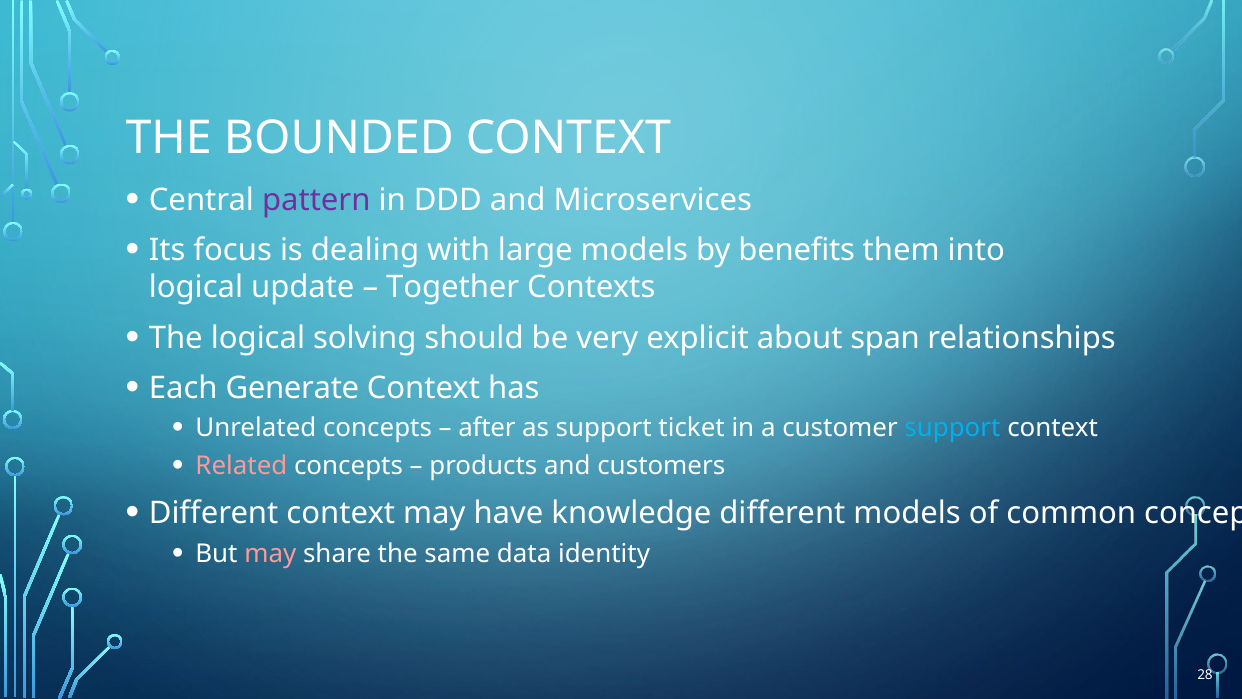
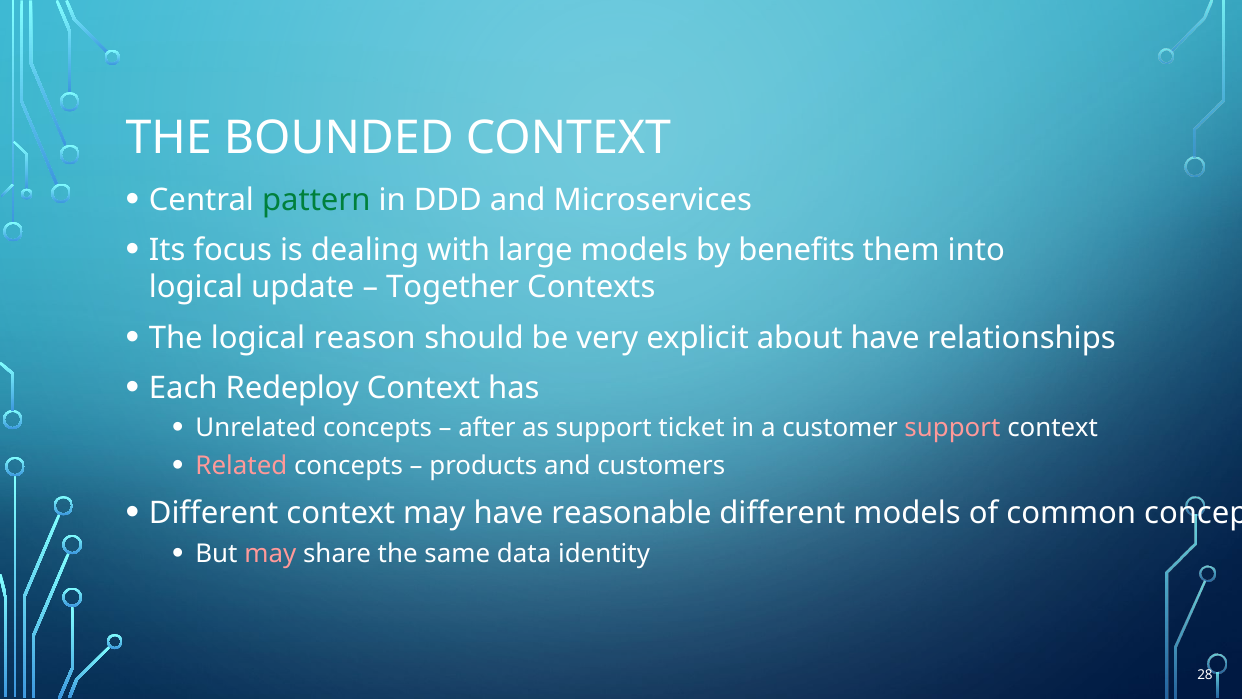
pattern colour: purple -> green
solving: solving -> reason
about span: span -> have
Generate: Generate -> Redeploy
support at (952, 428) colour: light blue -> pink
knowledge: knowledge -> reasonable
